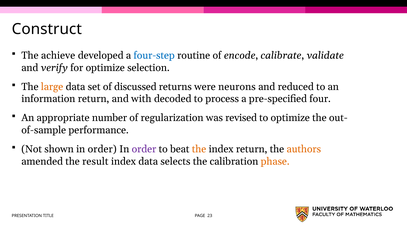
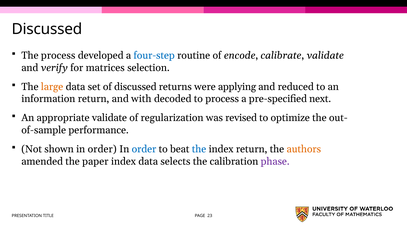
Construct at (47, 29): Construct -> Discussed
The achieve: achieve -> process
for optimize: optimize -> matrices
neurons: neurons -> applying
four: four -> next
appropriate number: number -> validate
order at (144, 149) colour: purple -> blue
the at (199, 149) colour: orange -> blue
result: result -> paper
phase colour: orange -> purple
